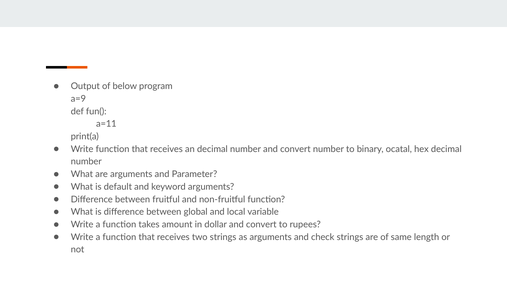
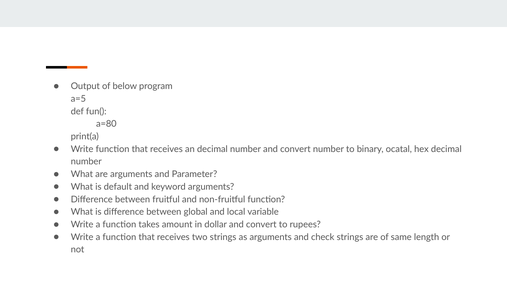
a=9: a=9 -> a=5
a=11: a=11 -> a=80
